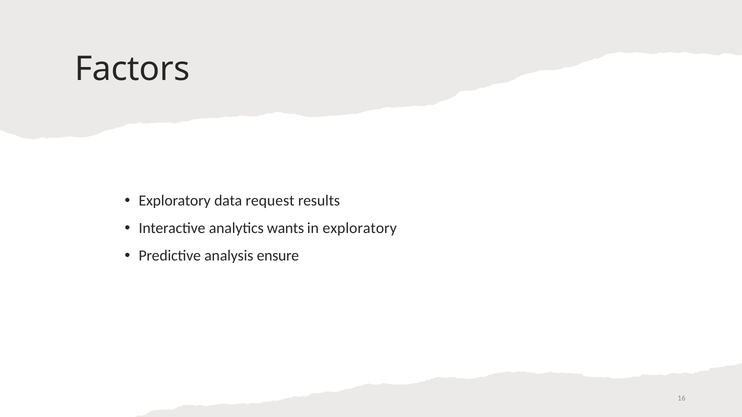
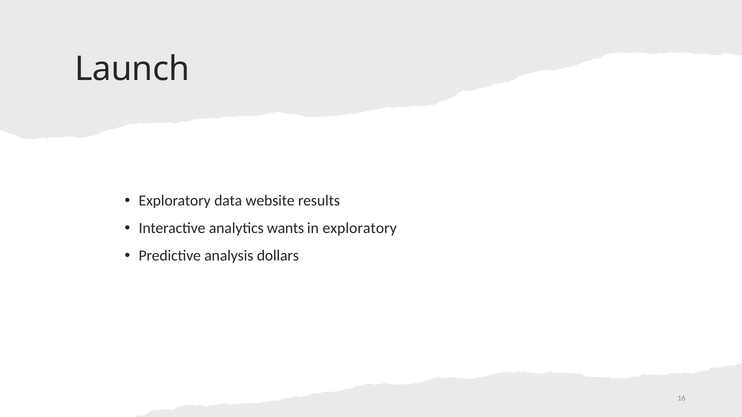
Factors: Factors -> Launch
request: request -> website
ensure: ensure -> dollars
